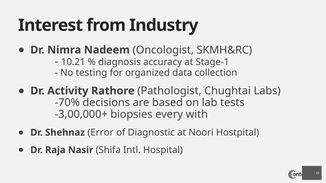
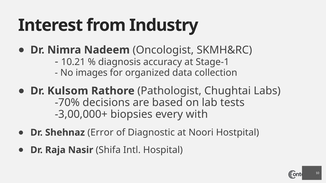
testing: testing -> images
Activity: Activity -> Kulsom
